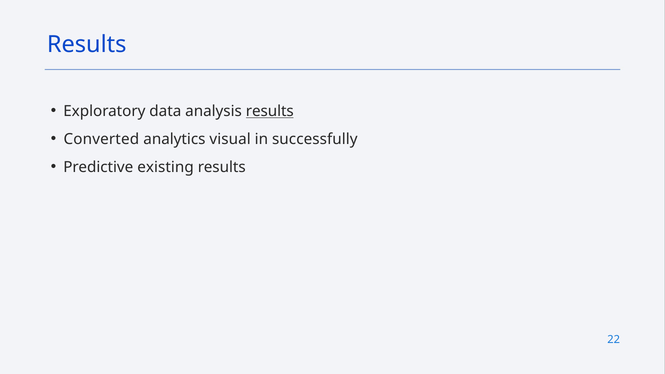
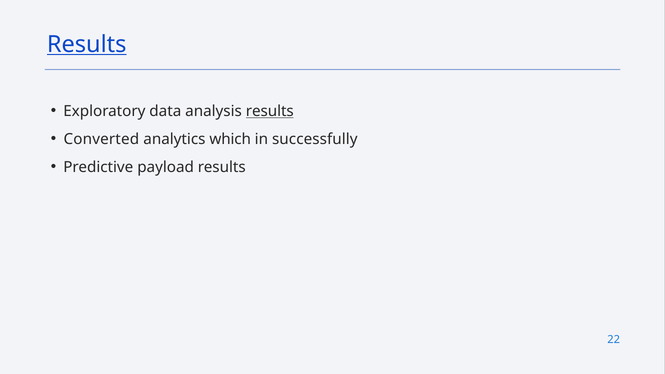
Results at (87, 44) underline: none -> present
visual: visual -> which
existing: existing -> payload
